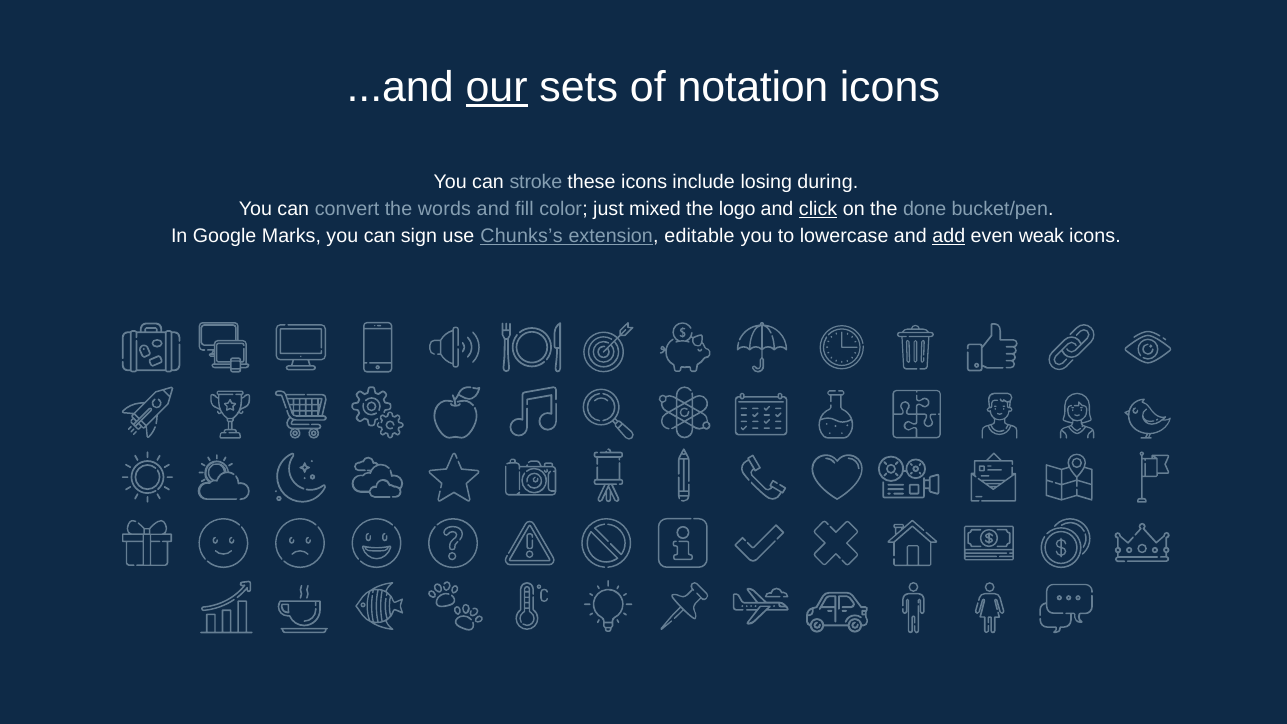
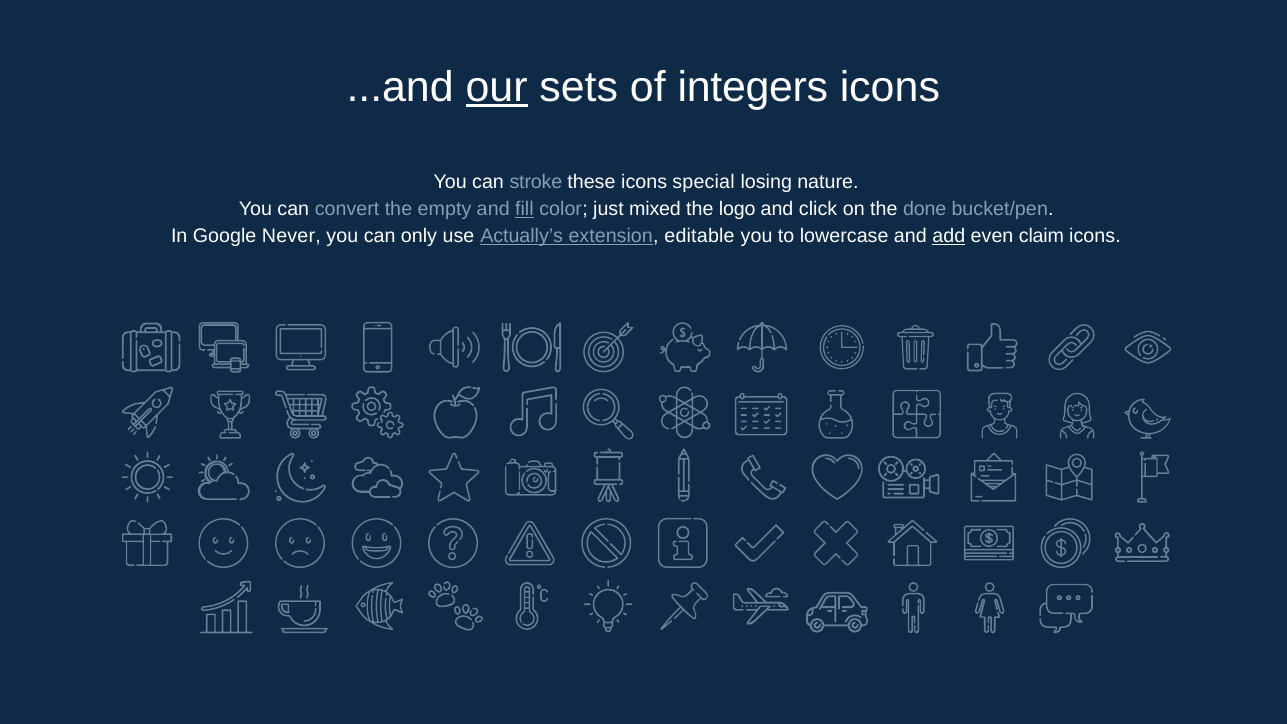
notation: notation -> integers
include: include -> special
during: during -> nature
words: words -> empty
fill underline: none -> present
click underline: present -> none
Marks: Marks -> Never
sign: sign -> only
Chunks’s: Chunks’s -> Actually’s
weak: weak -> claim
